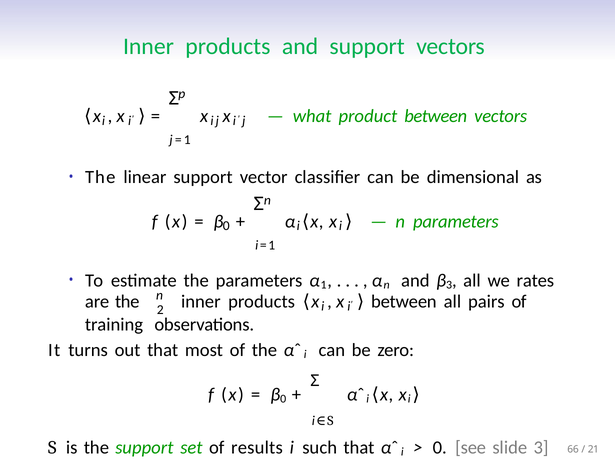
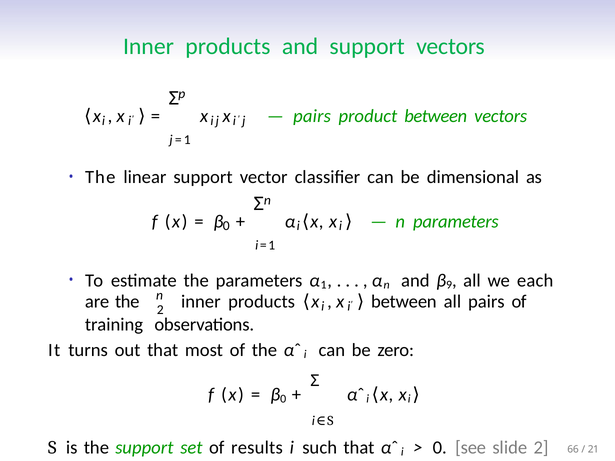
what at (312, 116): what -> pairs
β 3: 3 -> 9
rates: rates -> each
slide 3: 3 -> 2
